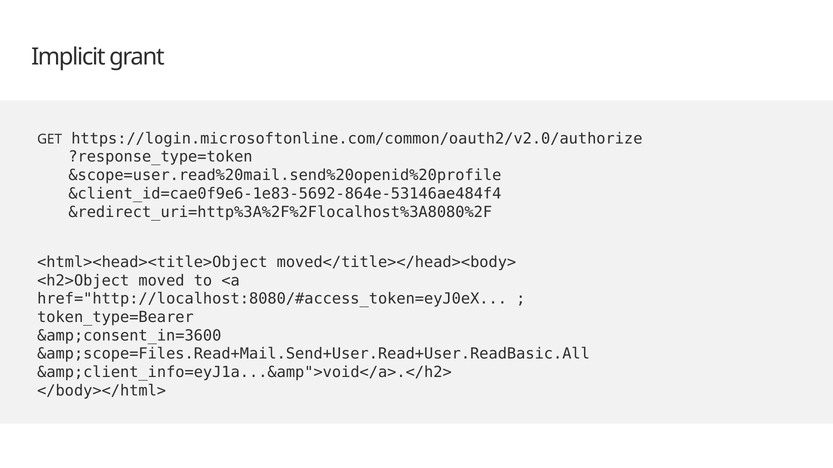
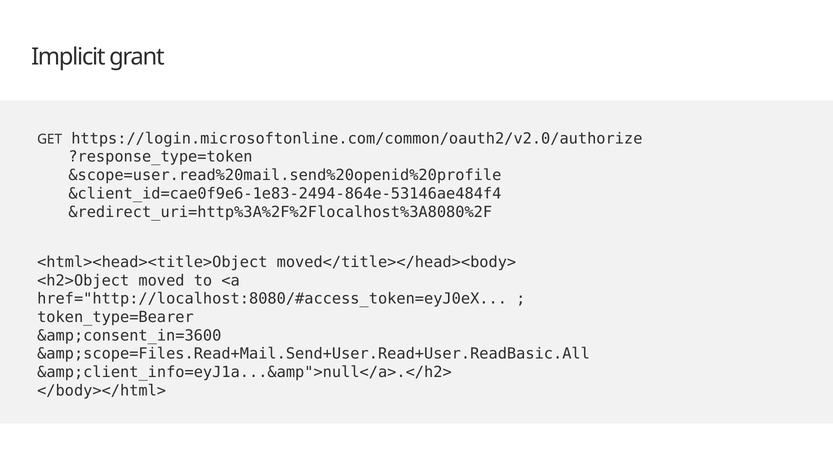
&client_id=cae0f9e6-1e83-5692-864e-53146ae484f4: &client_id=cae0f9e6-1e83-5692-864e-53146ae484f4 -> &client_id=cae0f9e6-1e83-2494-864e-53146ae484f4
&amp;client_info=eyJ1a...&amp">void</a>.</h2>: &amp;client_info=eyJ1a...&amp">void</a>.</h2> -> &amp;client_info=eyJ1a...&amp">null</a>.</h2>
